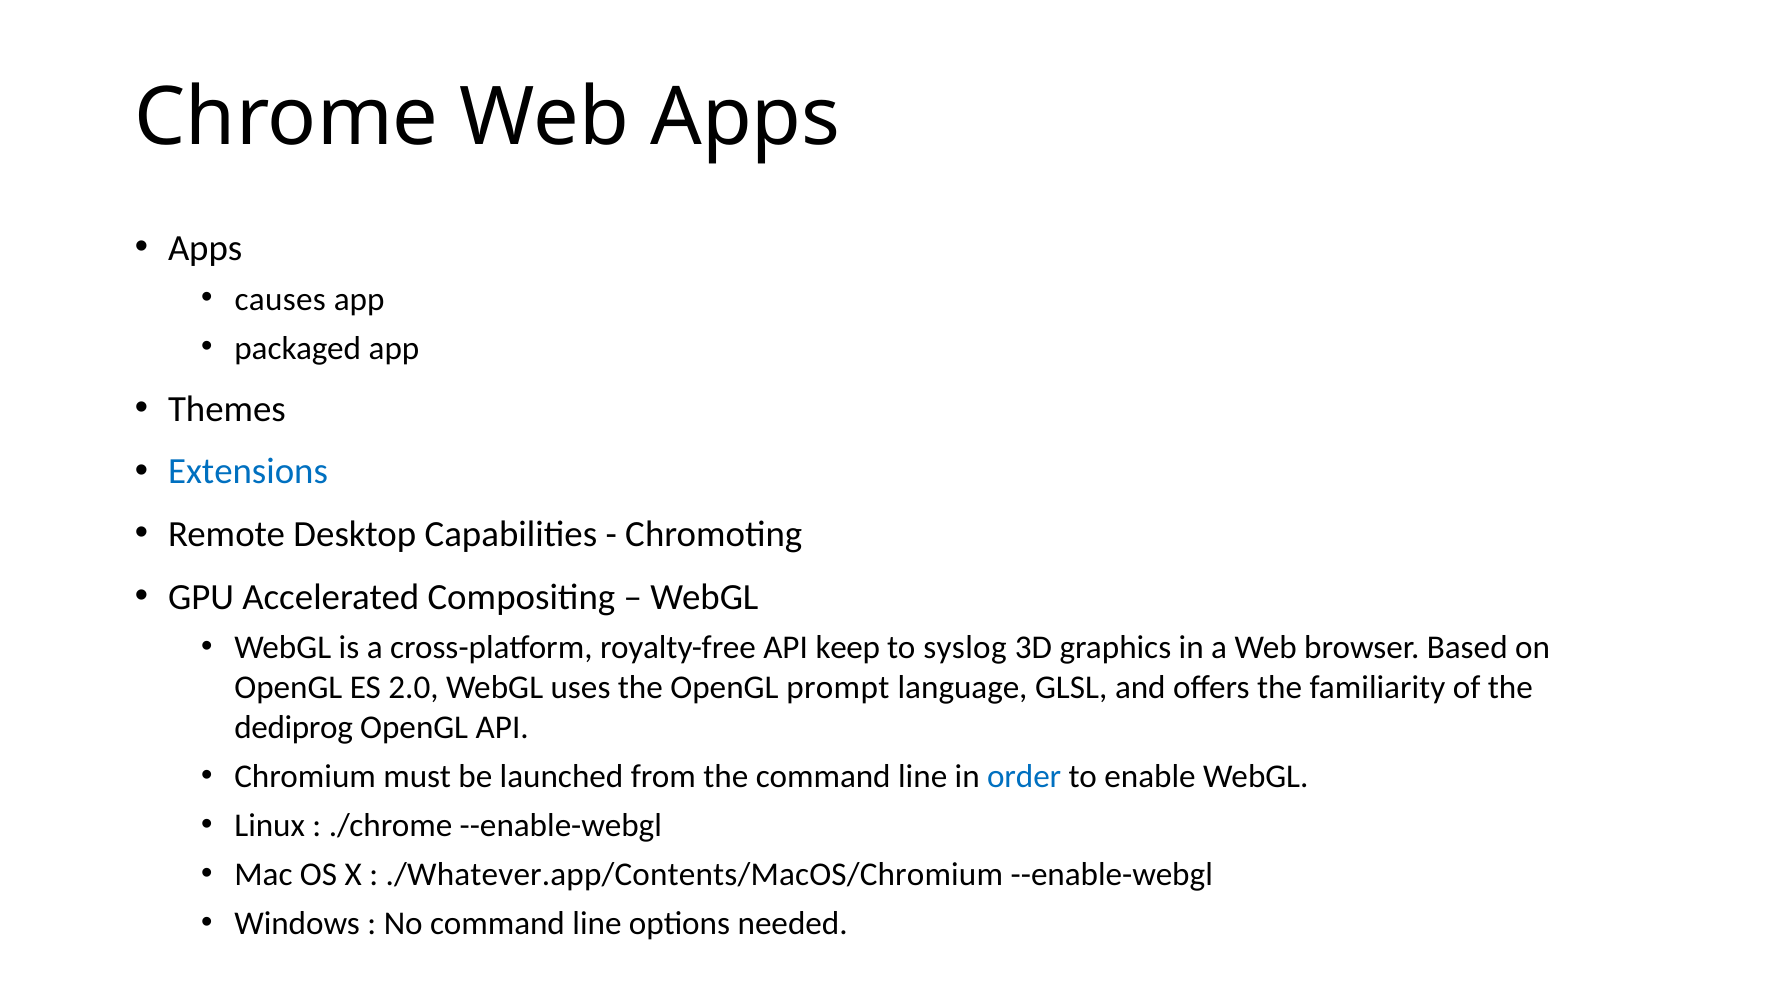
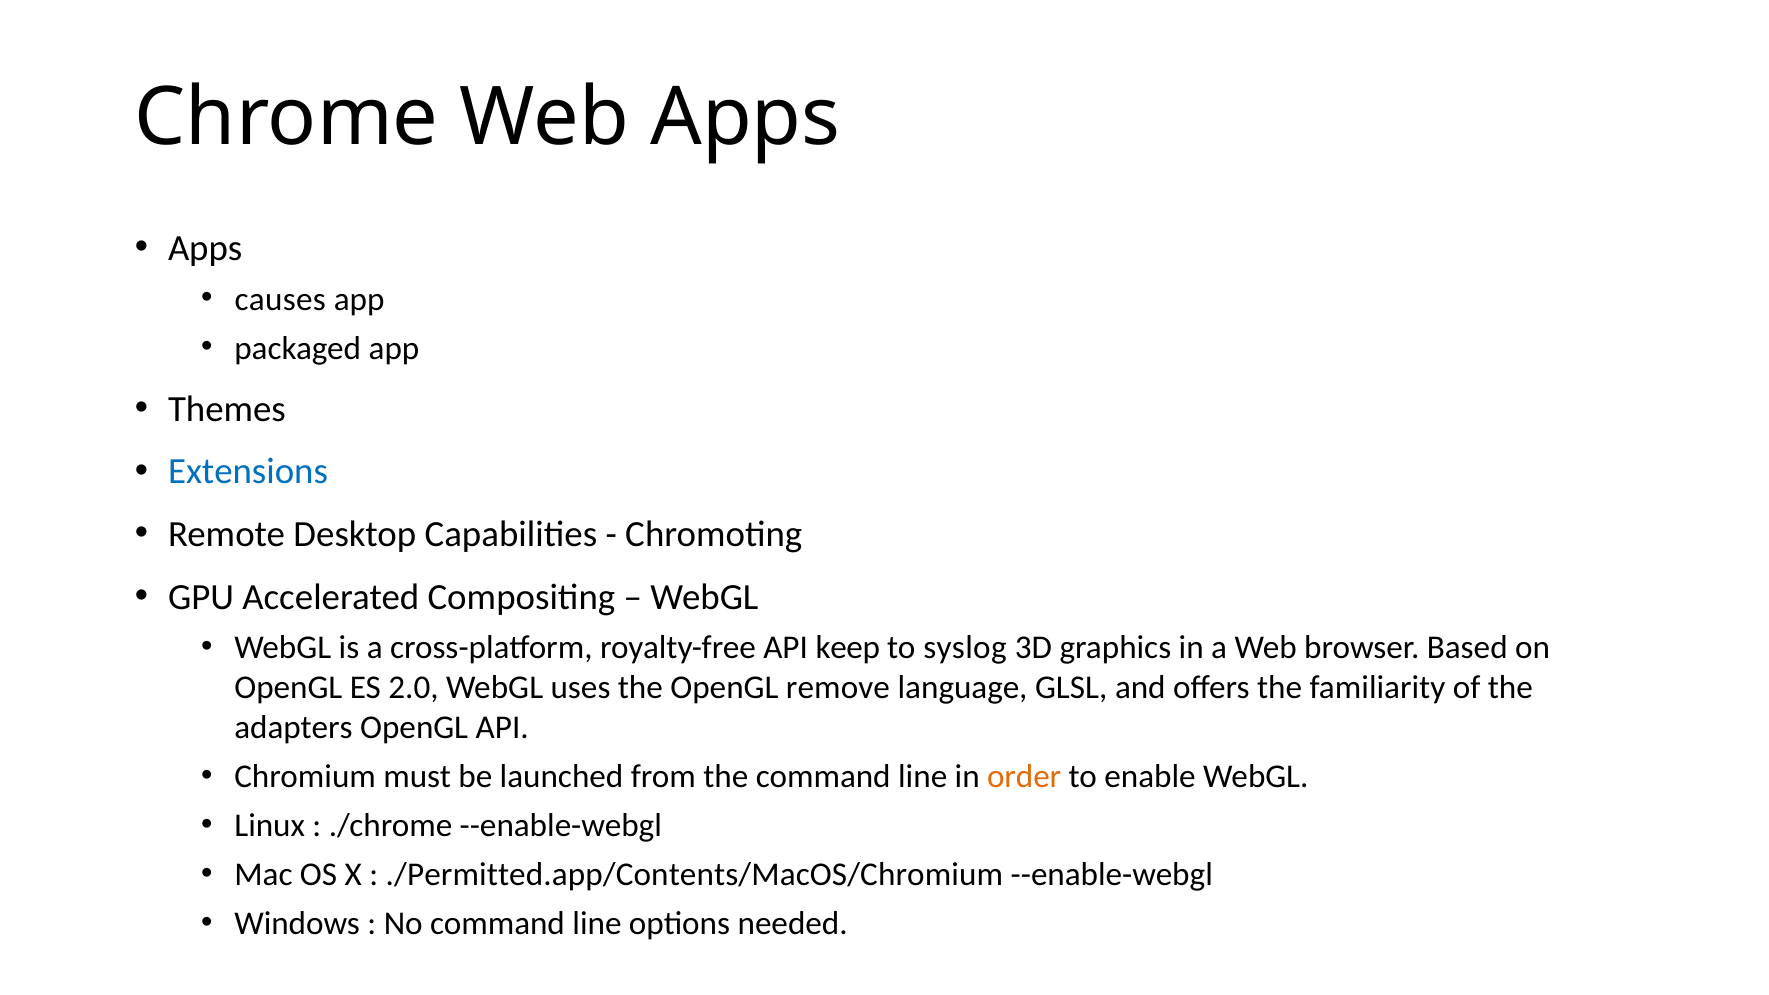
prompt: prompt -> remove
dediprog: dediprog -> adapters
order colour: blue -> orange
./Whatever.app/Contents/MacOS/Chromium: ./Whatever.app/Contents/MacOS/Chromium -> ./Permitted.app/Contents/MacOS/Chromium
